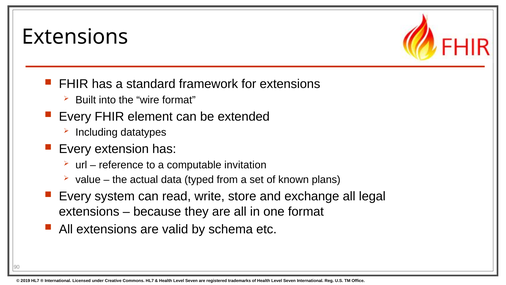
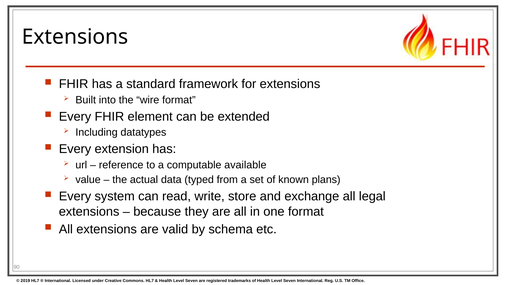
invitation: invitation -> available
